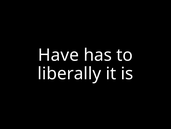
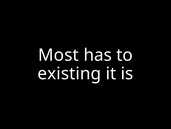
Have: Have -> Most
liberally: liberally -> existing
